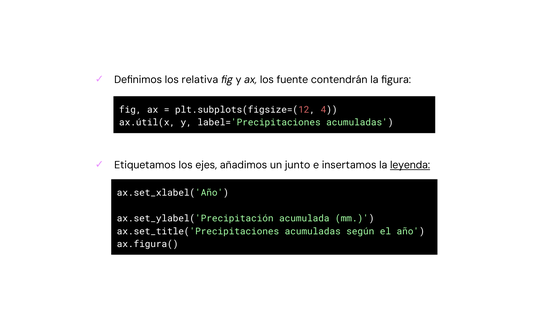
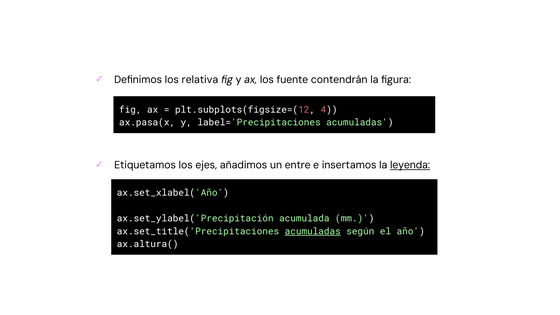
ax.útil(x: ax.útil(x -> ax.pasa(x
junto: junto -> entre
acumuladas at (313, 231) underline: none -> present
ax.figura(: ax.figura( -> ax.altura(
